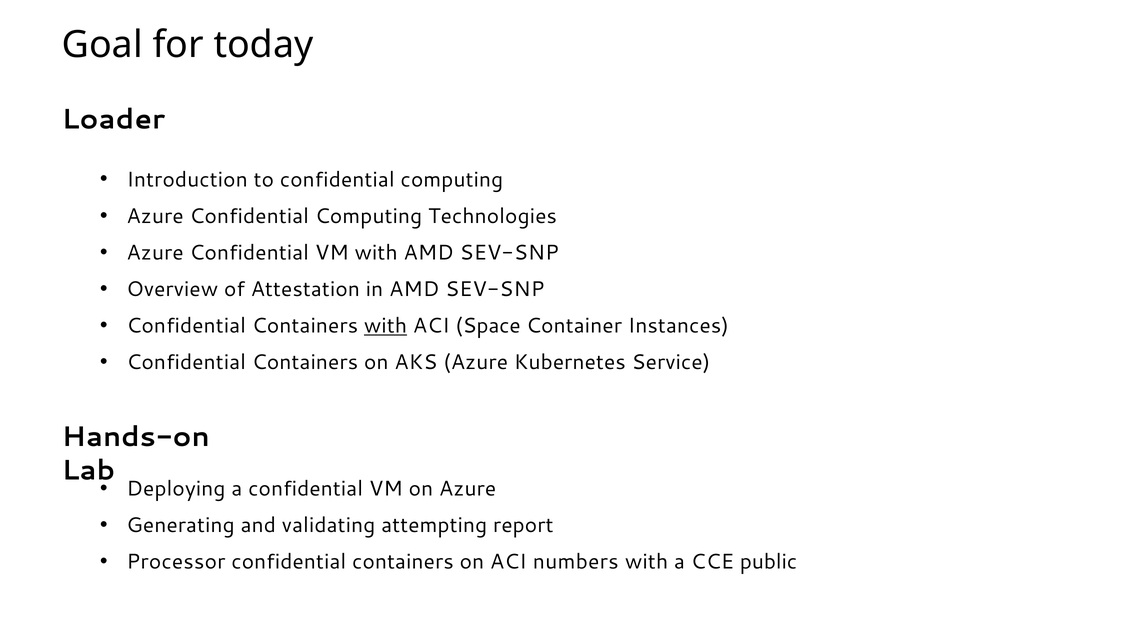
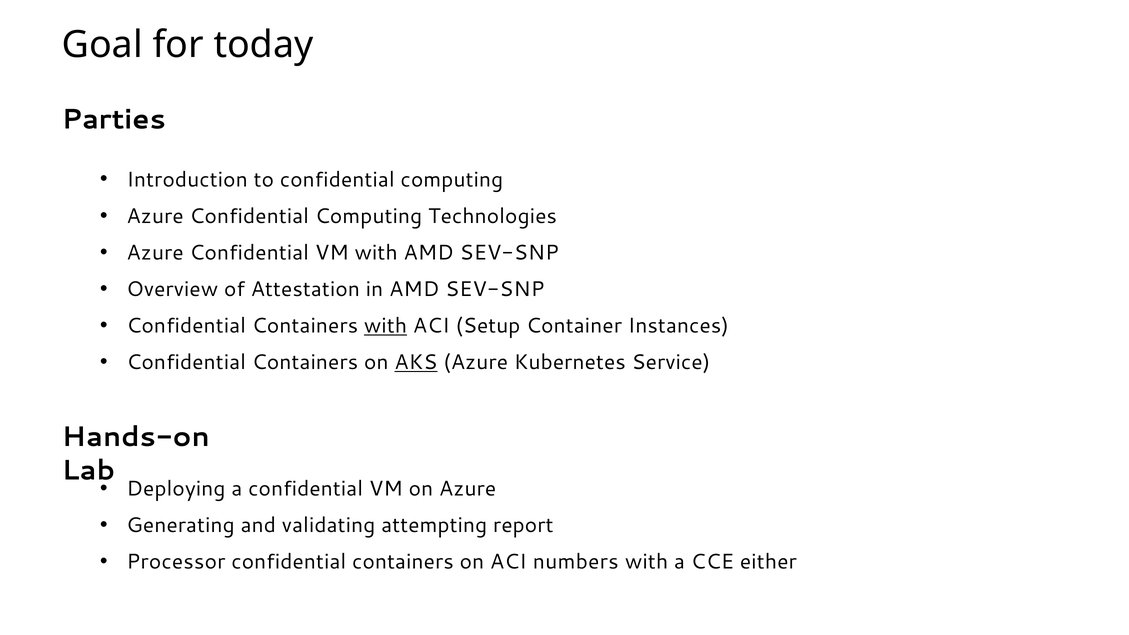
Loader: Loader -> Parties
Space: Space -> Setup
AKS underline: none -> present
public: public -> either
